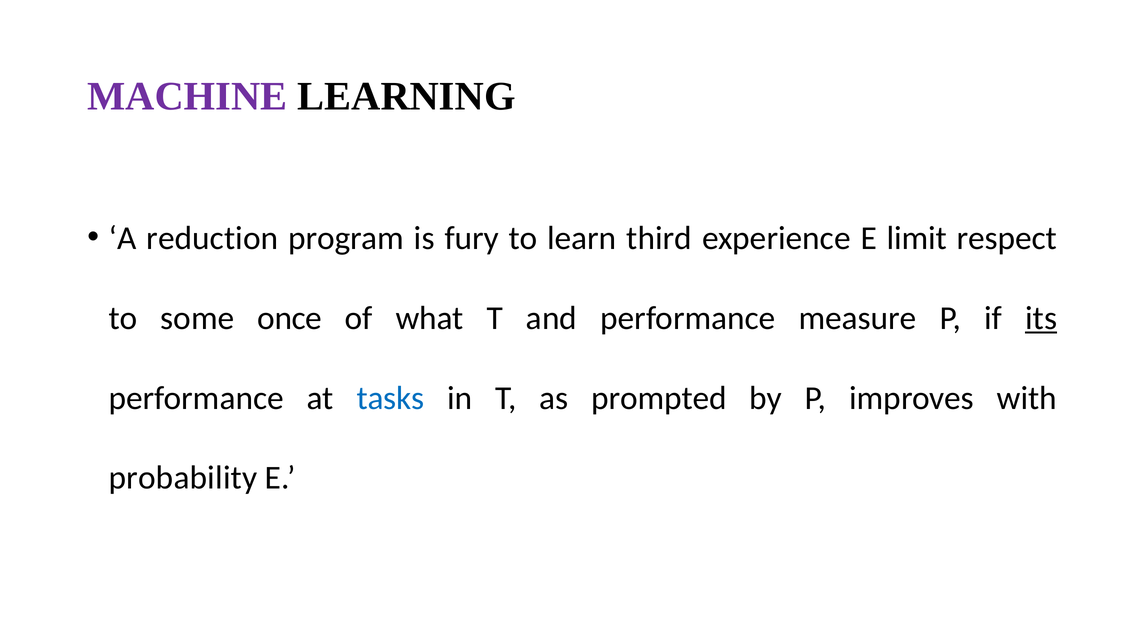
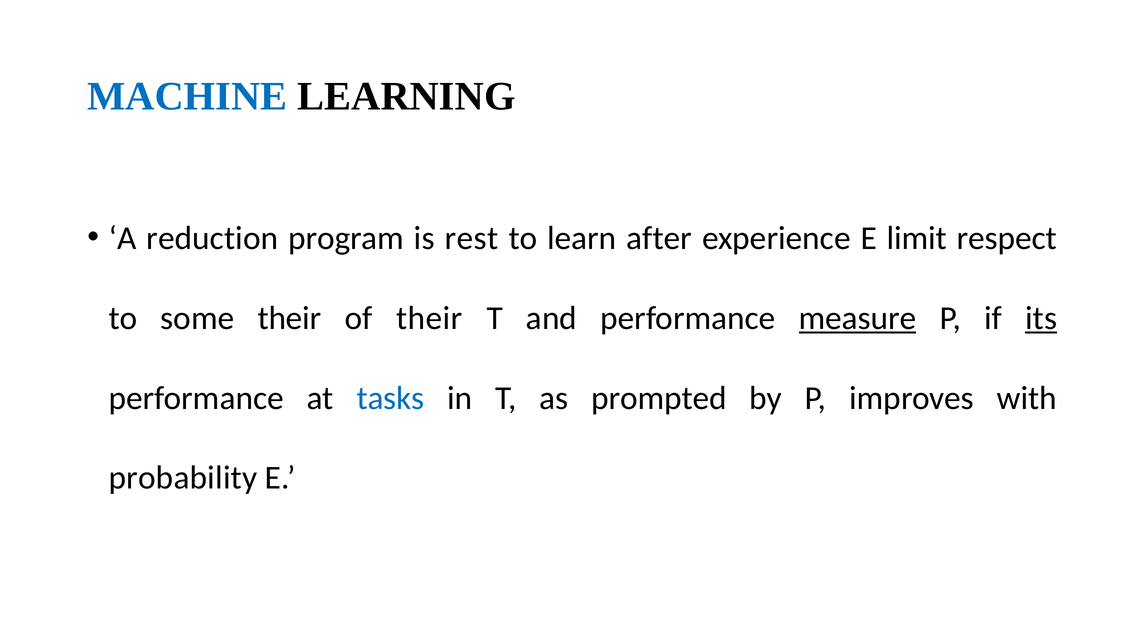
MACHINE colour: purple -> blue
fury: fury -> rest
third: third -> after
some once: once -> their
of what: what -> their
measure underline: none -> present
